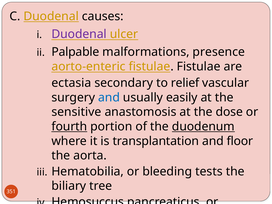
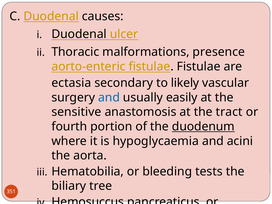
Duodenal at (79, 34) colour: purple -> black
Palpable: Palpable -> Thoracic
relief: relief -> likely
dose: dose -> tract
fourth underline: present -> none
transplantation: transplantation -> hypoglycaemia
floor: floor -> acini
